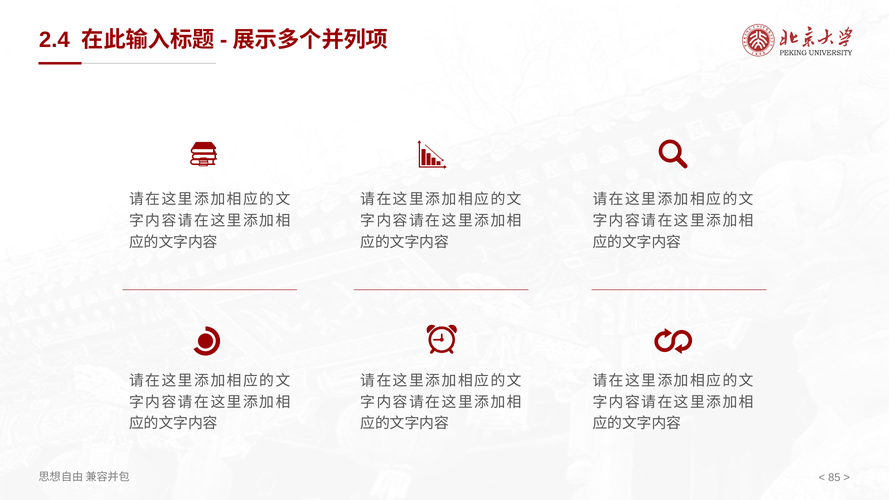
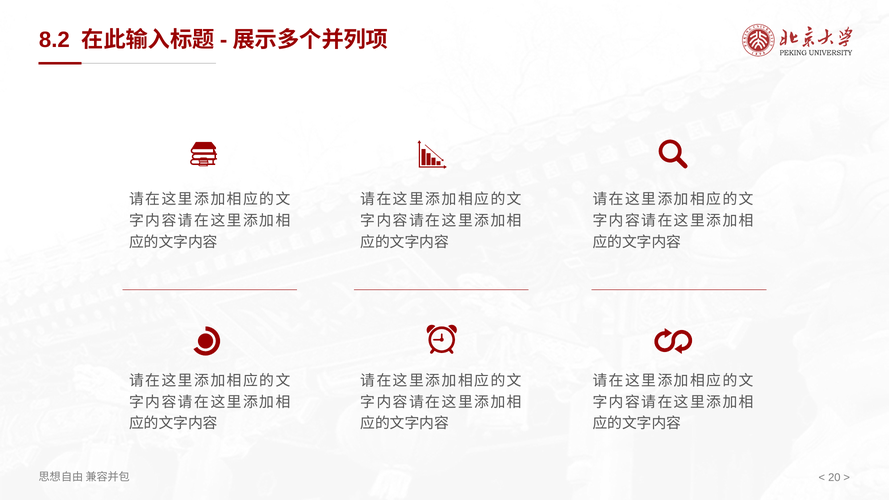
2.4: 2.4 -> 8.2
85: 85 -> 20
